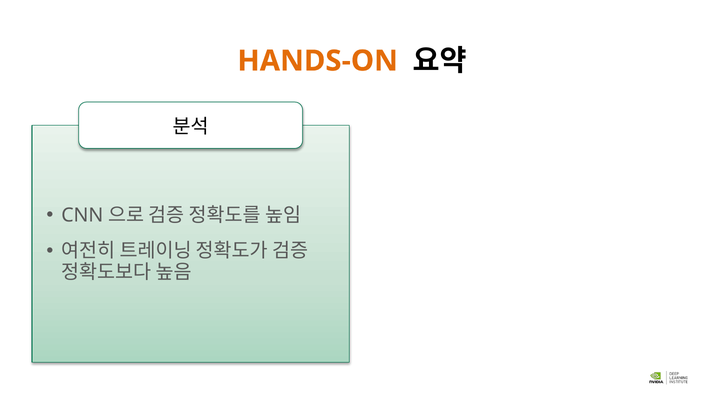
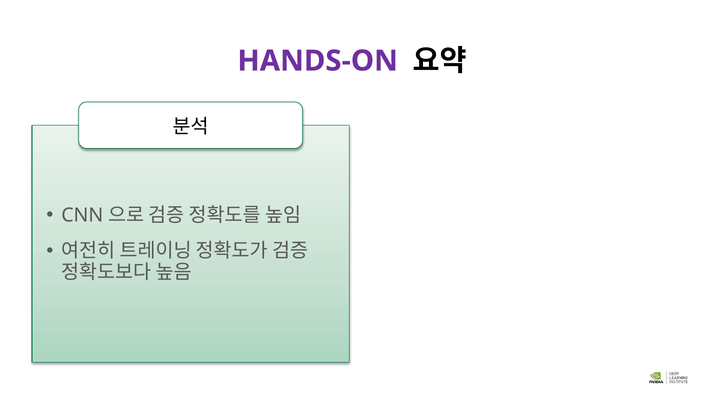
HANDS-ON colour: orange -> purple
